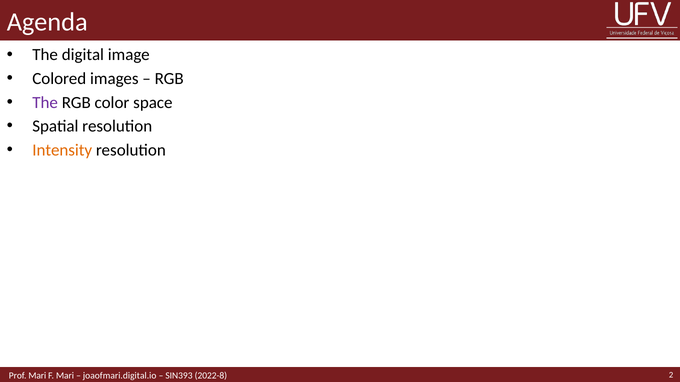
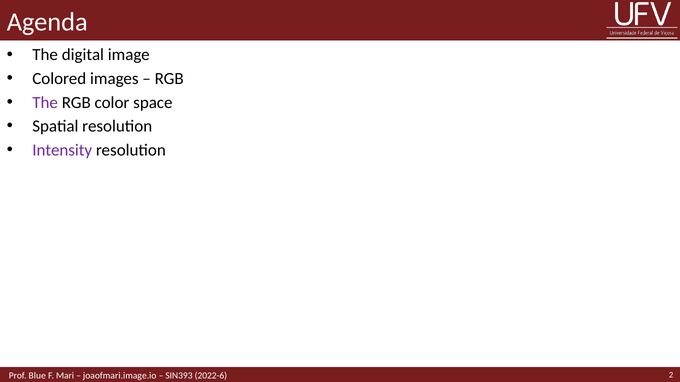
Intensity colour: orange -> purple
Prof Mari: Mari -> Blue
joaofmari.digital.io: joaofmari.digital.io -> joaofmari.image.io
2022-8: 2022-8 -> 2022-6
